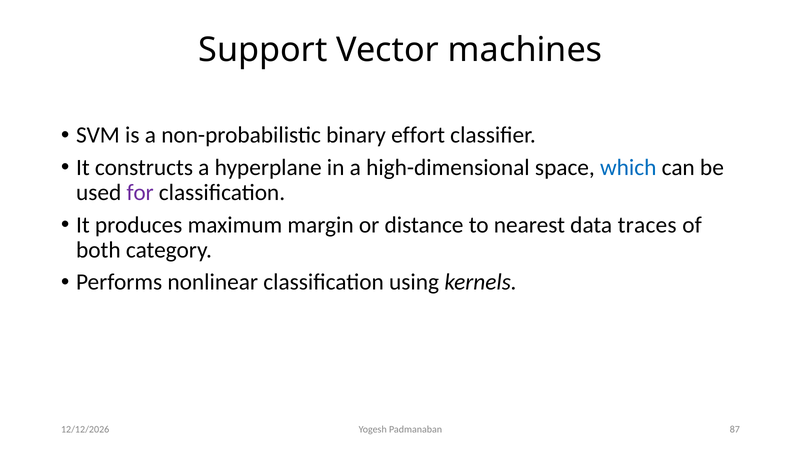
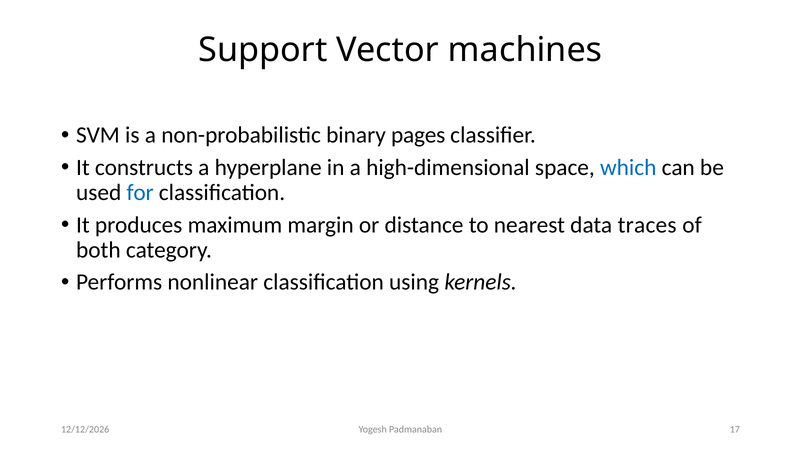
effort: effort -> pages
for colour: purple -> blue
87: 87 -> 17
